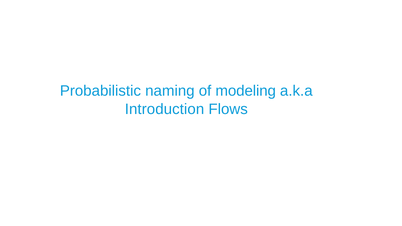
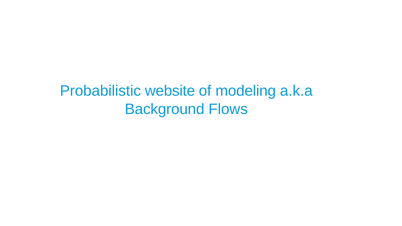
naming: naming -> website
Introduction: Introduction -> Background
